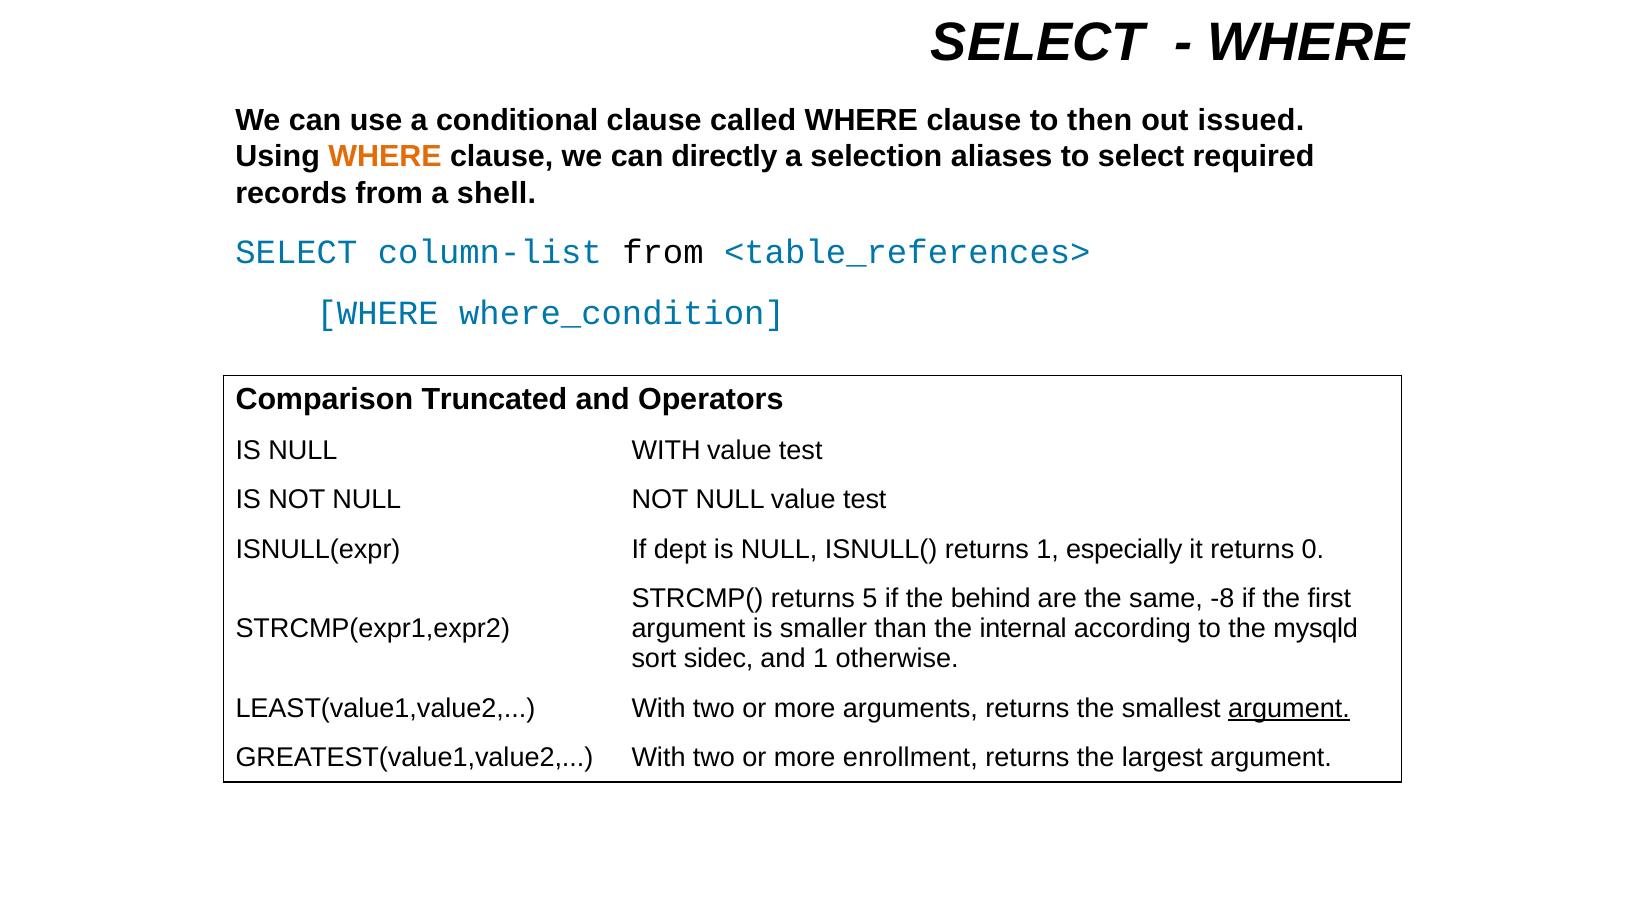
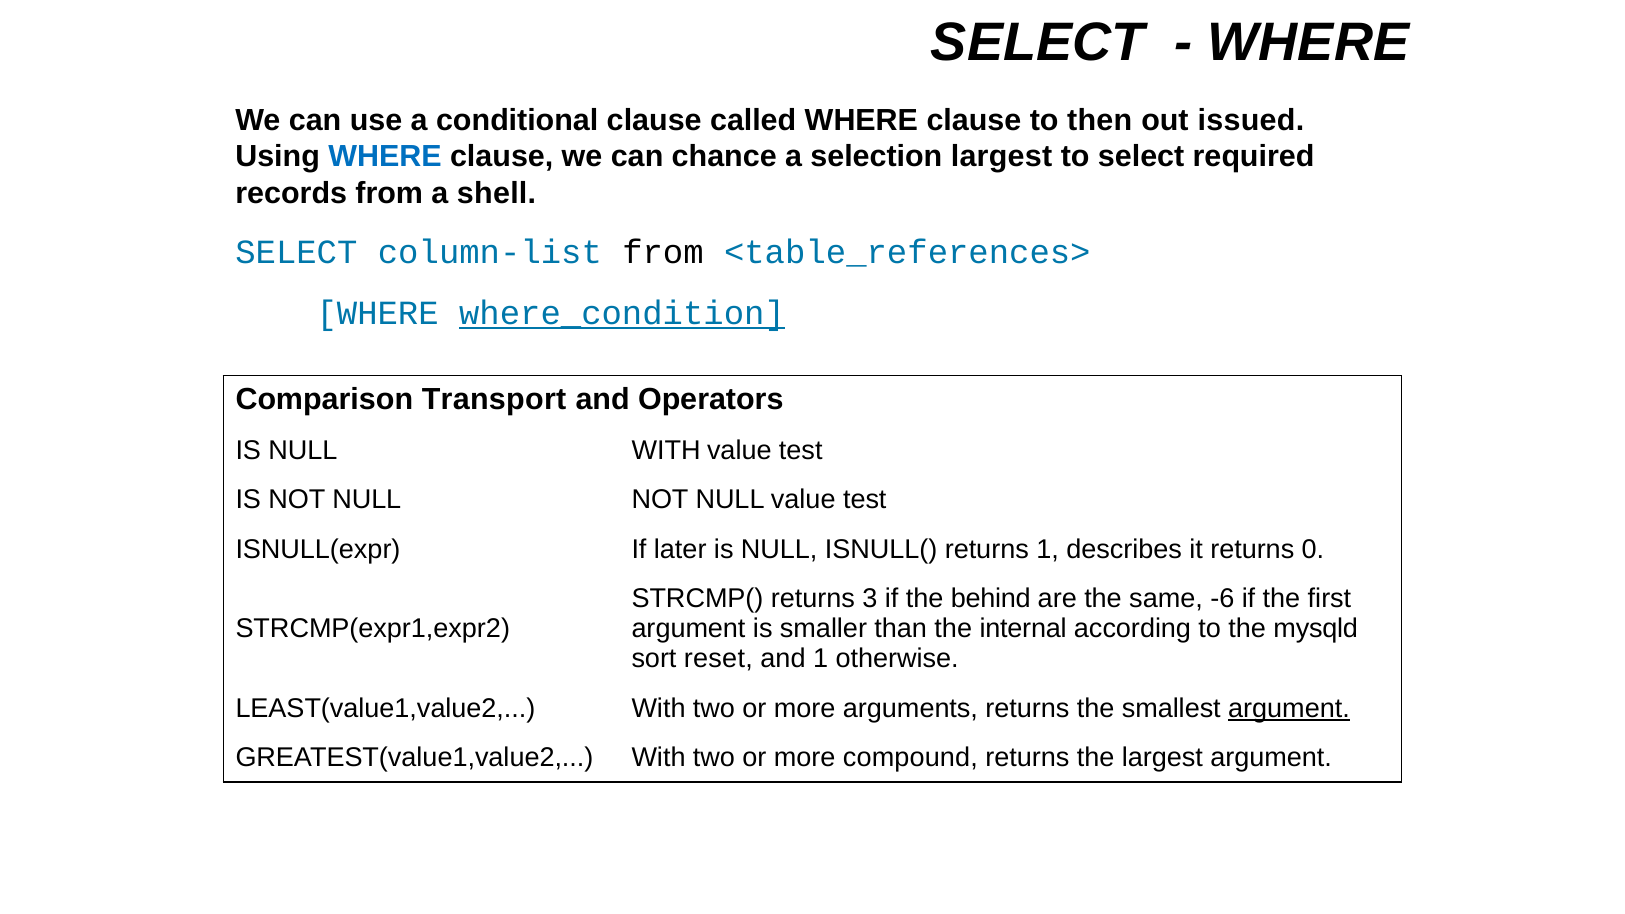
WHERE at (385, 157) colour: orange -> blue
directly: directly -> chance
selection aliases: aliases -> largest
where_condition underline: none -> present
Truncated: Truncated -> Transport
dept: dept -> later
especially: especially -> describes
5: 5 -> 3
-8: -8 -> -6
sidec: sidec -> reset
enrollment: enrollment -> compound
